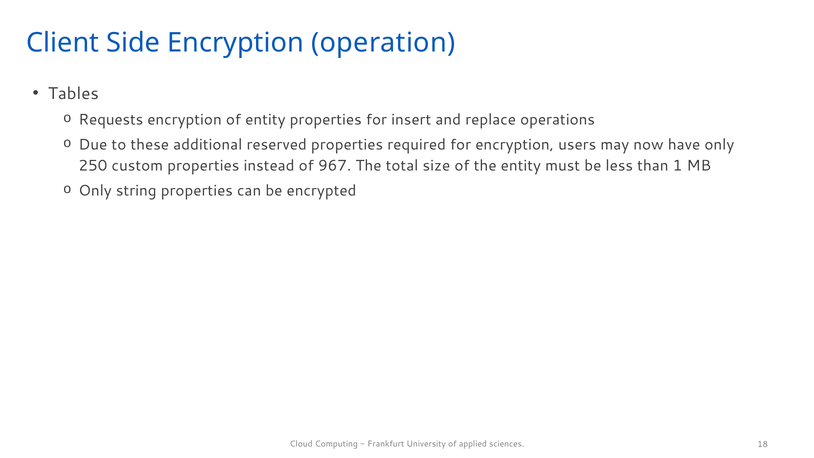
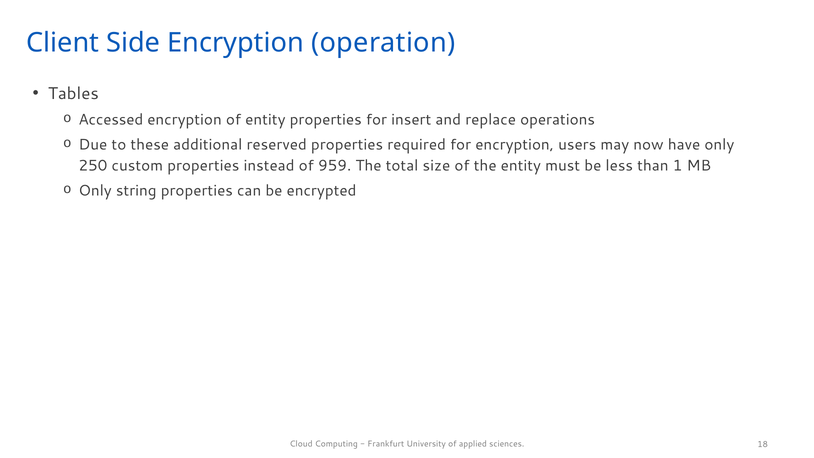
Requests: Requests -> Accessed
967: 967 -> 959
